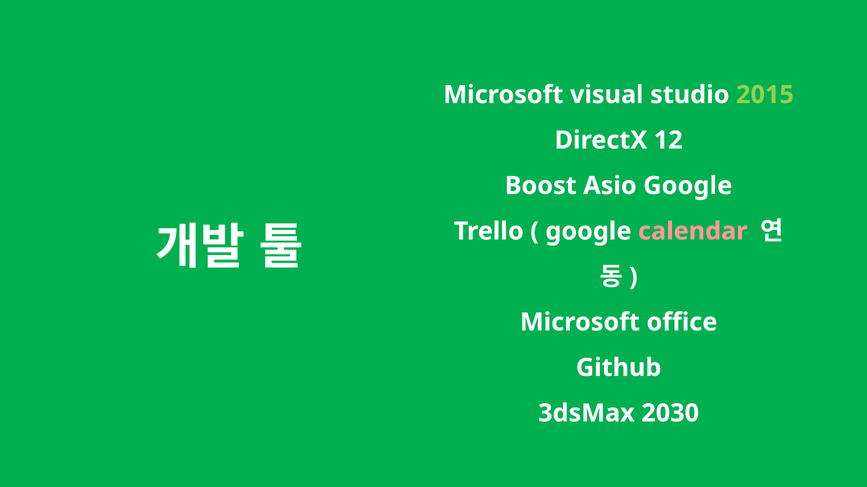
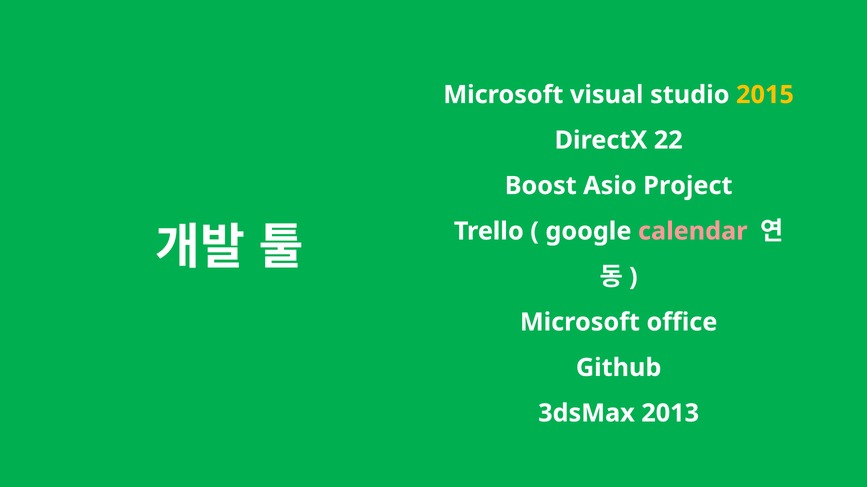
2015 colour: light green -> yellow
12: 12 -> 22
Asio Google: Google -> Project
2030: 2030 -> 2013
